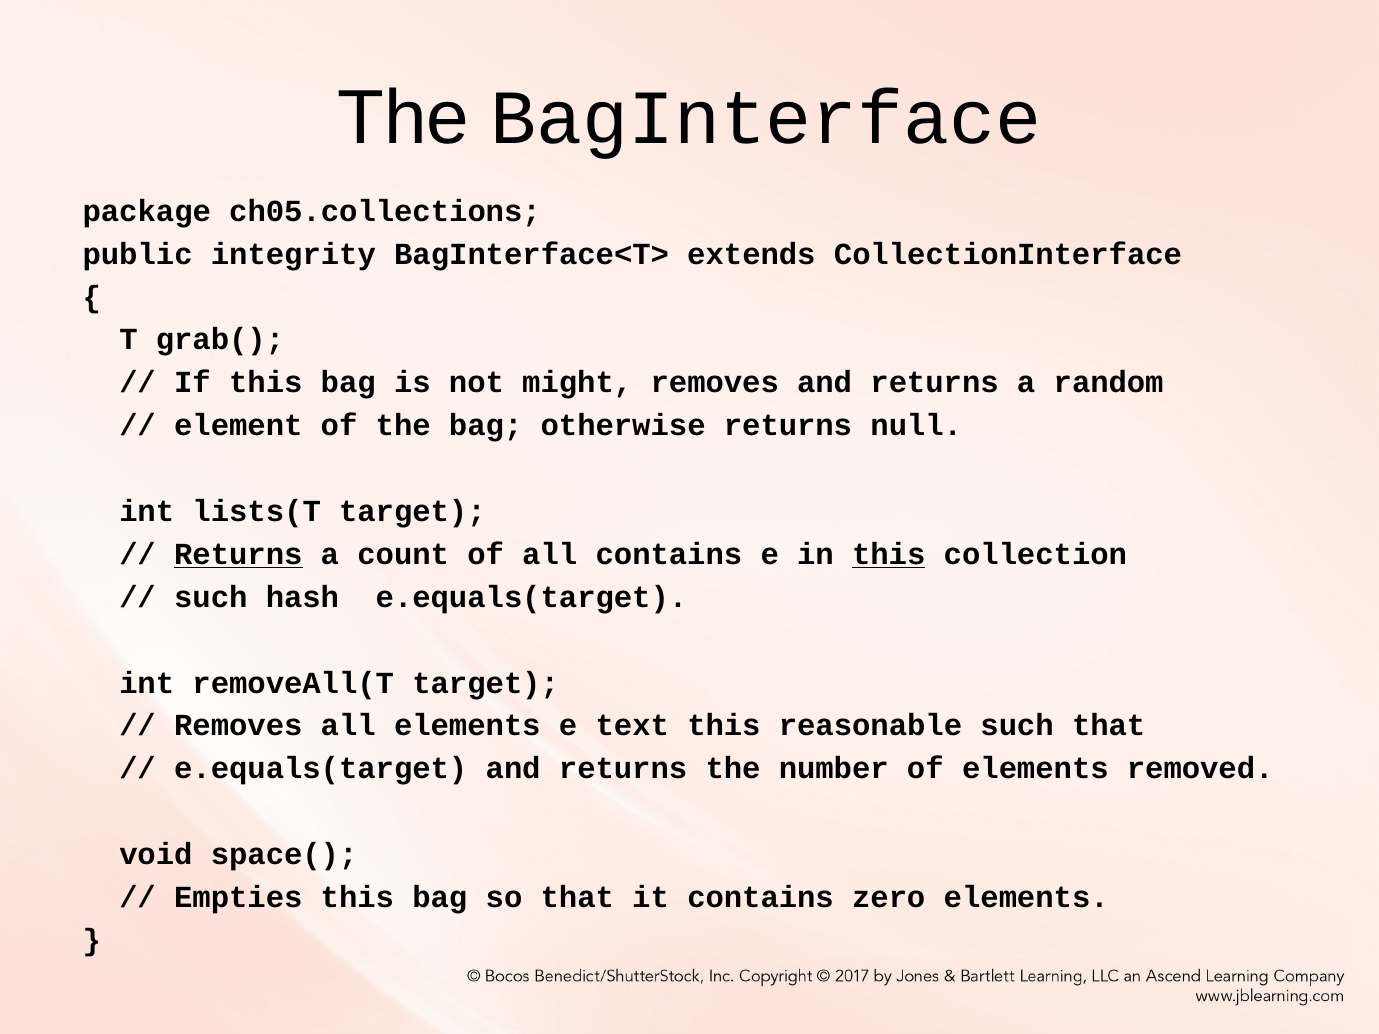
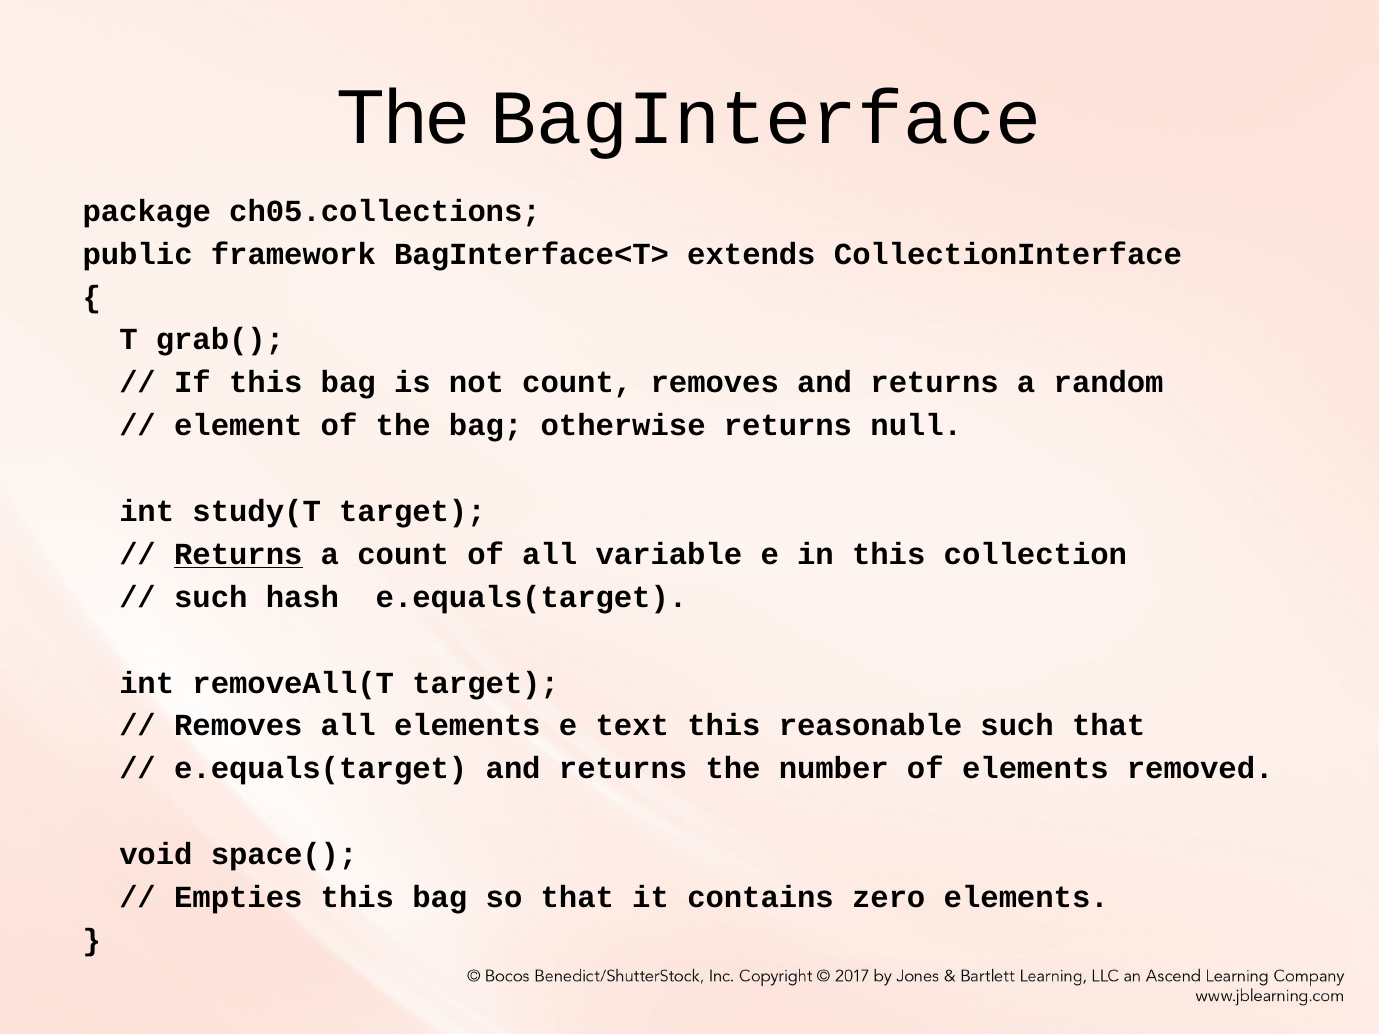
integrity: integrity -> framework
not might: might -> count
lists(T: lists(T -> study(T
all contains: contains -> variable
this at (889, 554) underline: present -> none
